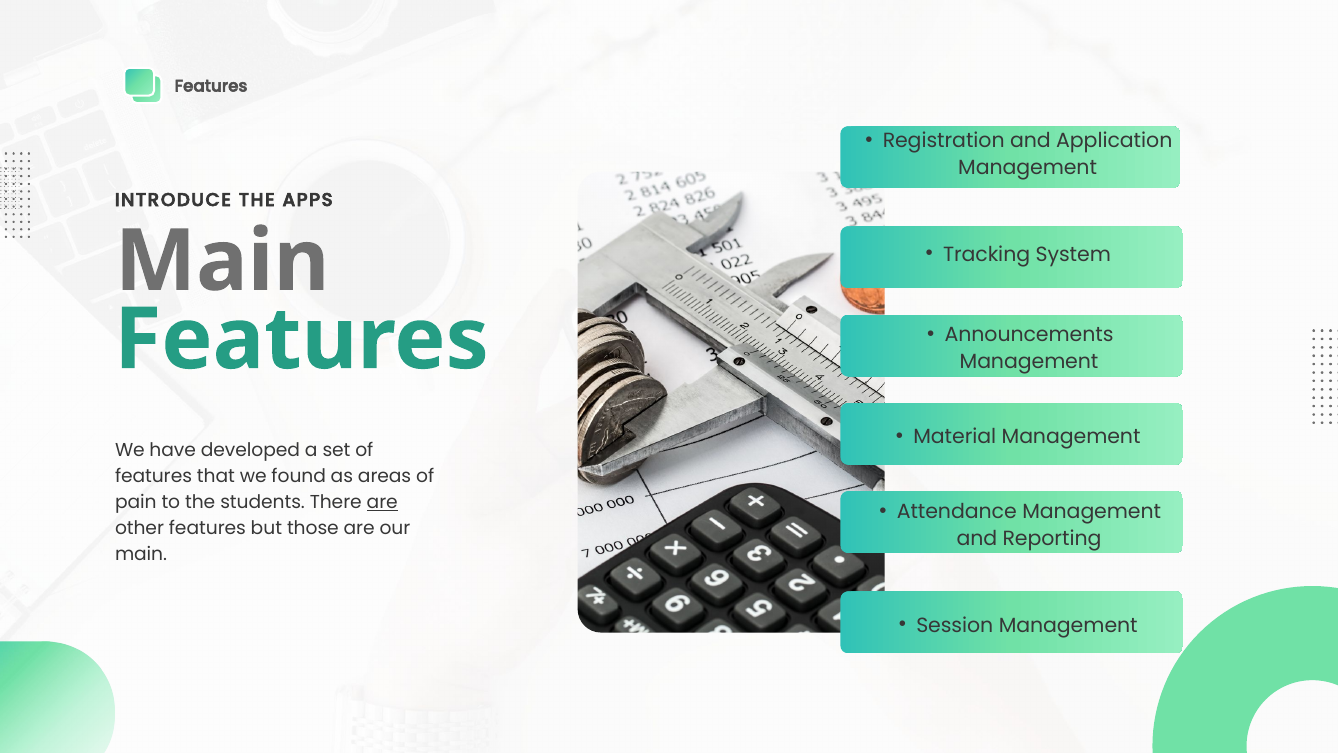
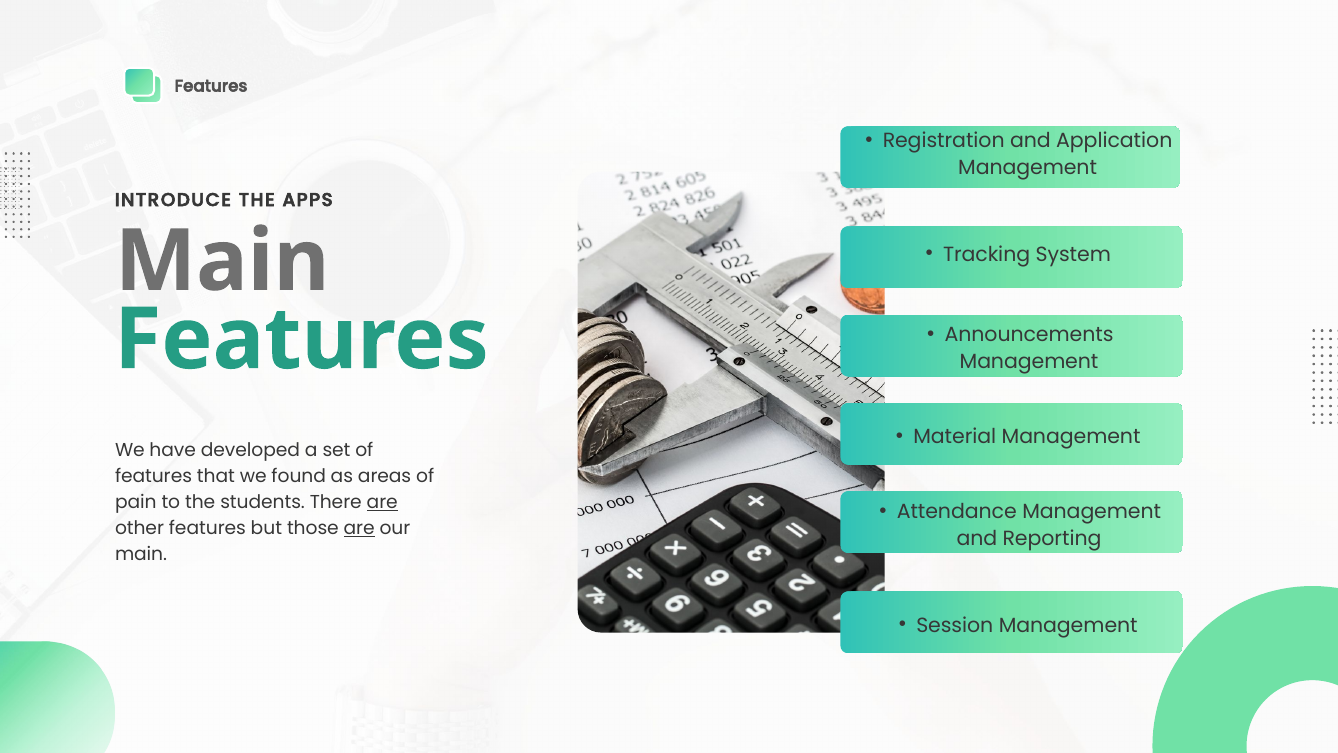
are at (359, 528) underline: none -> present
